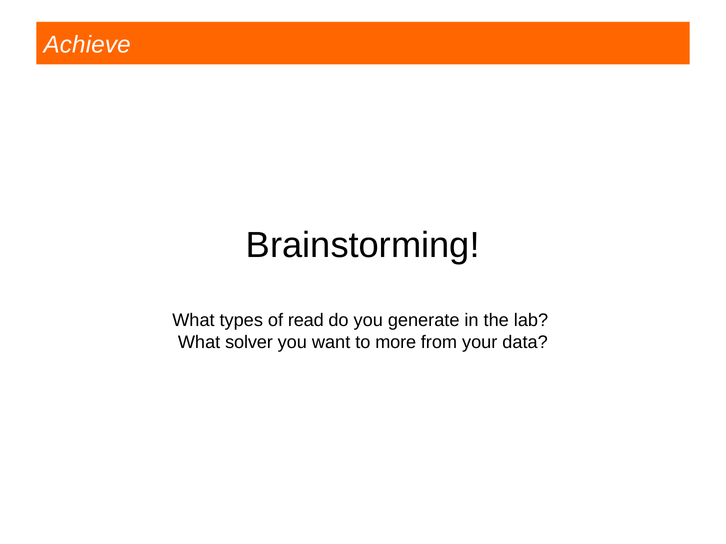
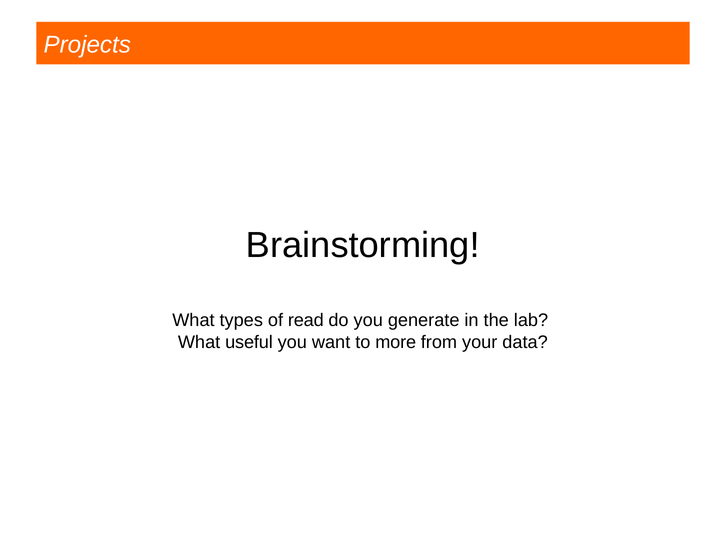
Achieve: Achieve -> Projects
solver: solver -> useful
